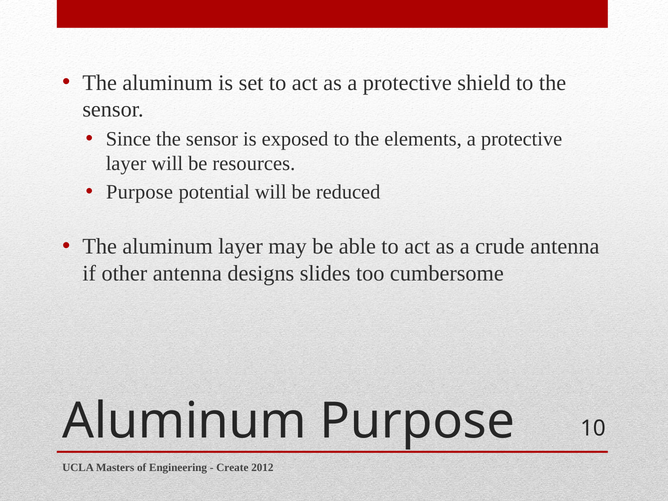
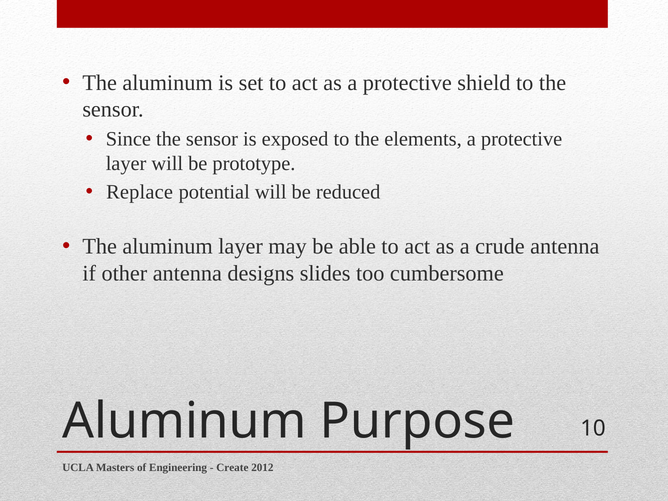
resources: resources -> prototype
Purpose at (140, 192): Purpose -> Replace
